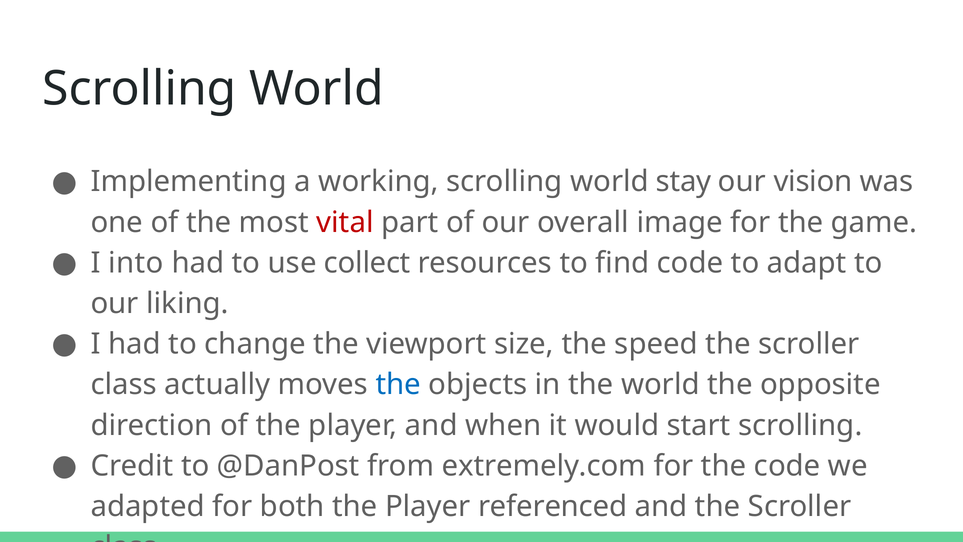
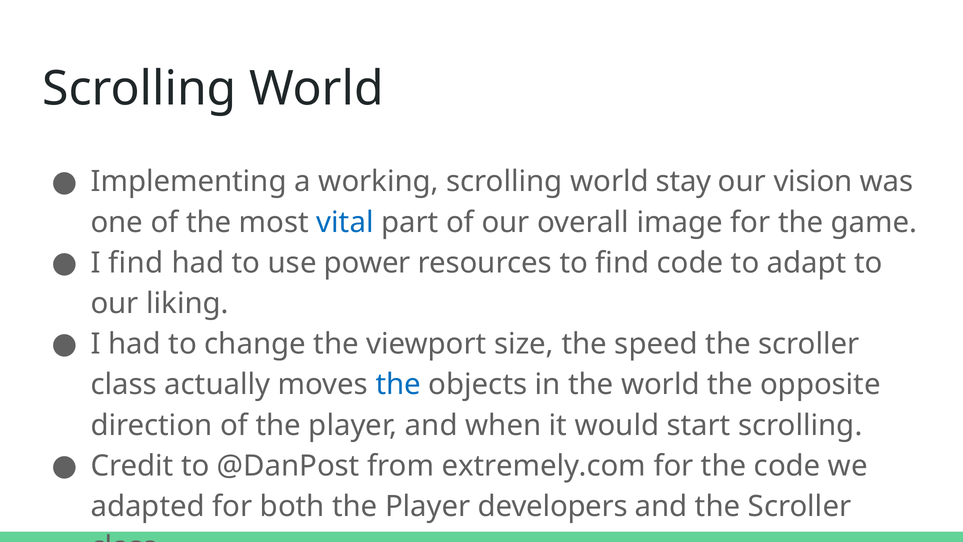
vital colour: red -> blue
I into: into -> find
collect: collect -> power
referenced: referenced -> developers
